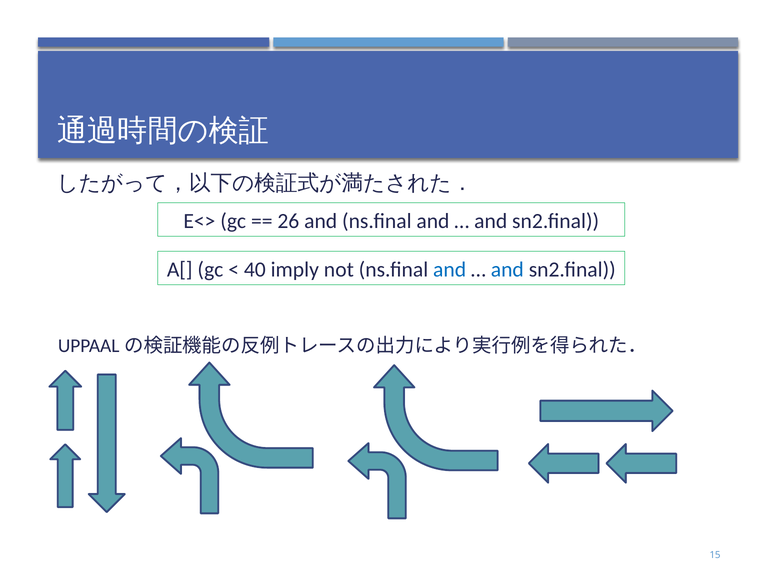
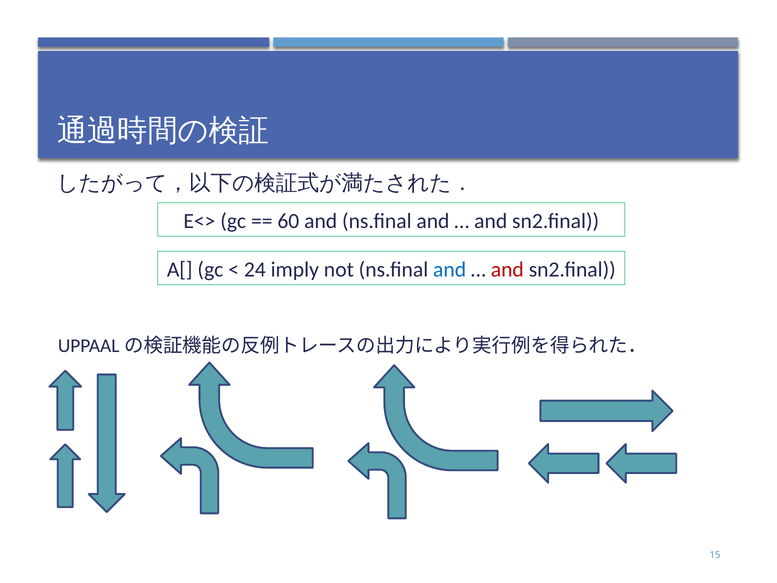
26: 26 -> 60
40: 40 -> 24
and at (507, 269) colour: blue -> red
